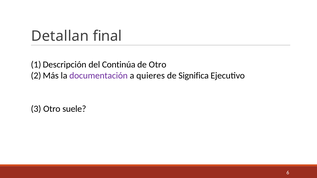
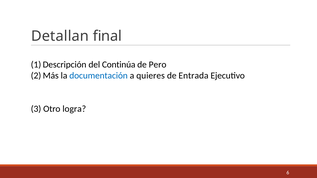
de Otro: Otro -> Pero
documentación colour: purple -> blue
Significa: Significa -> Entrada
suele: suele -> logra
